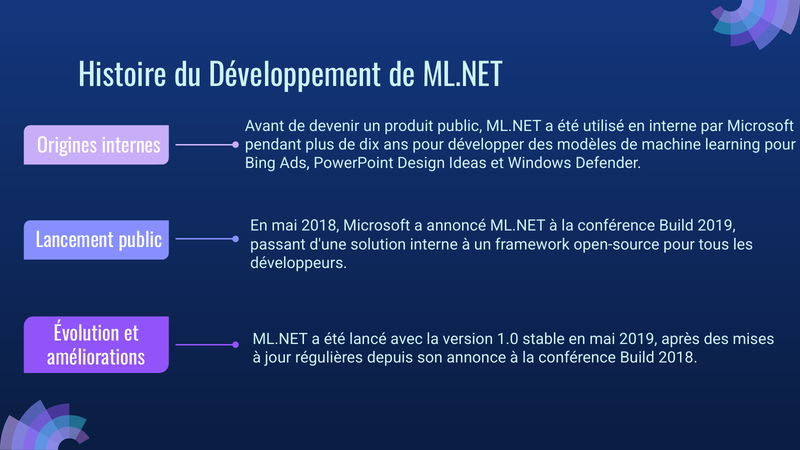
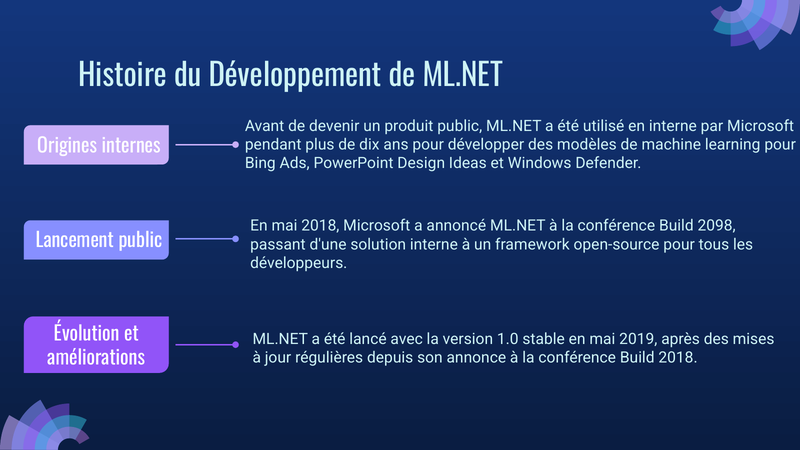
Build 2019: 2019 -> 2098
